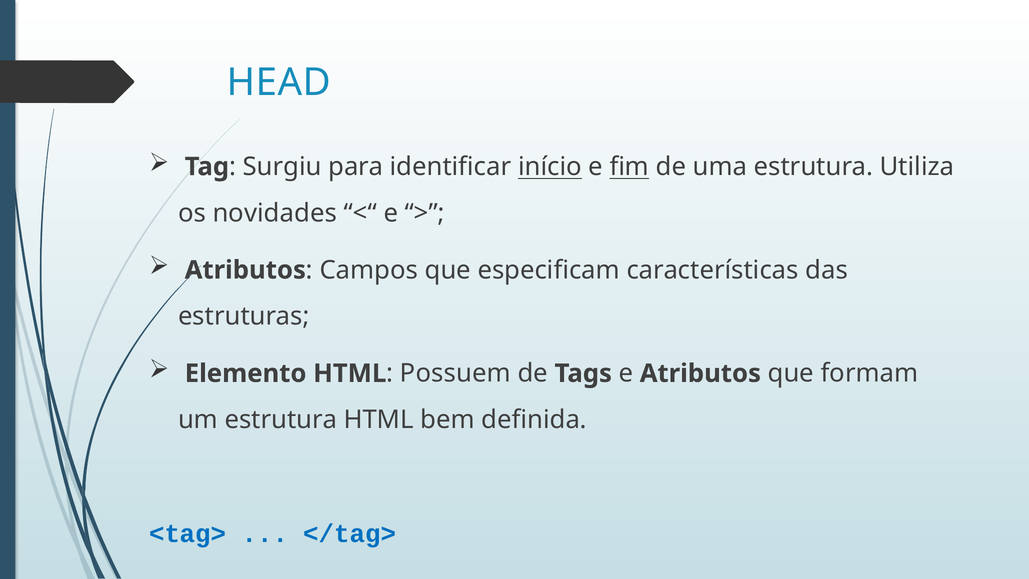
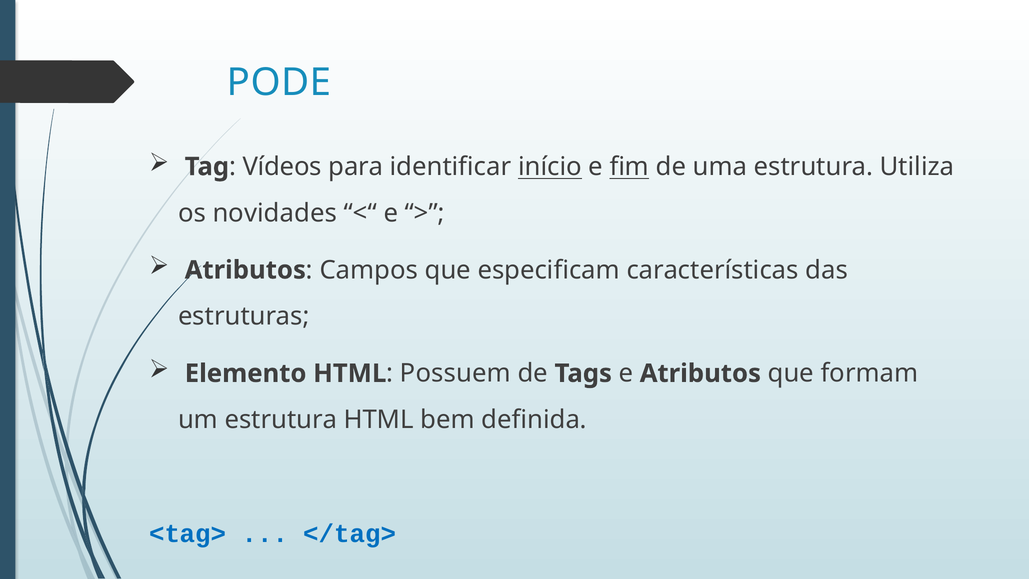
HEAD: HEAD -> PODE
Surgiu: Surgiu -> Vídeos
